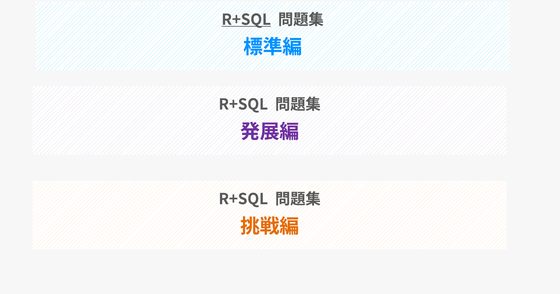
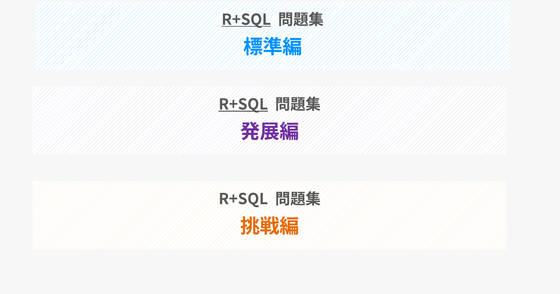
R+SQL at (243, 104) underline: none -> present
